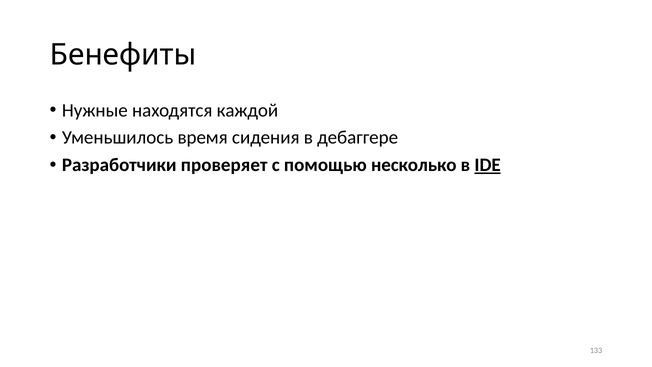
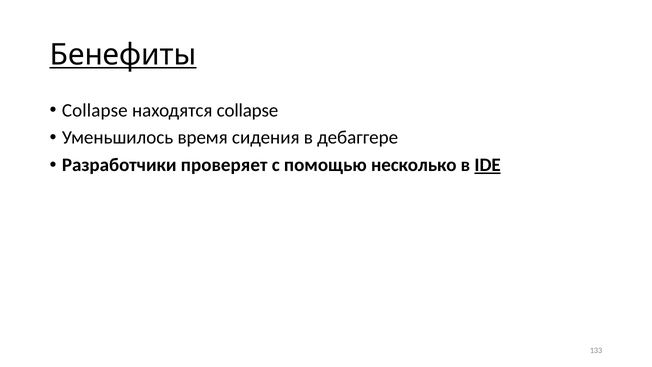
Бенефиты underline: none -> present
Нужные at (95, 110): Нужные -> Collapse
находятся каждой: каждой -> collapse
